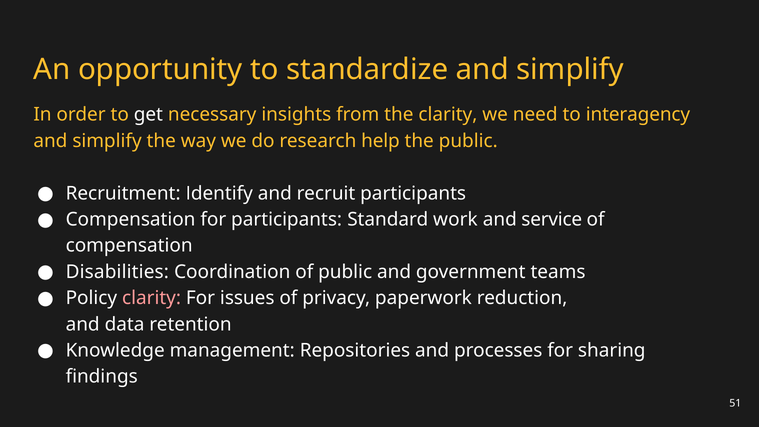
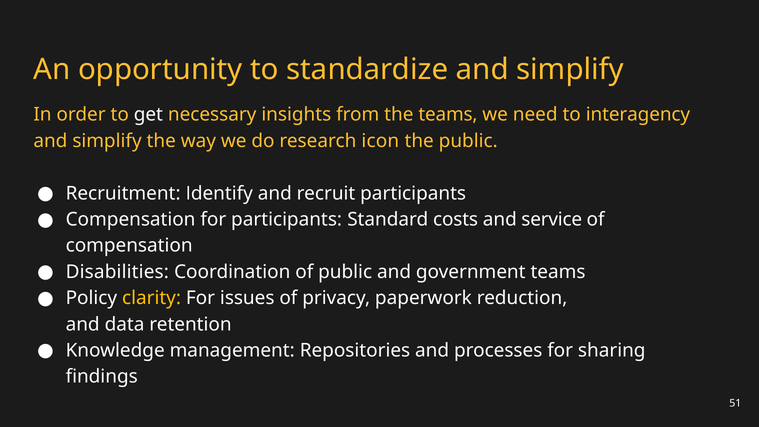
the clarity: clarity -> teams
help: help -> icon
work: work -> costs
clarity at (152, 298) colour: pink -> yellow
